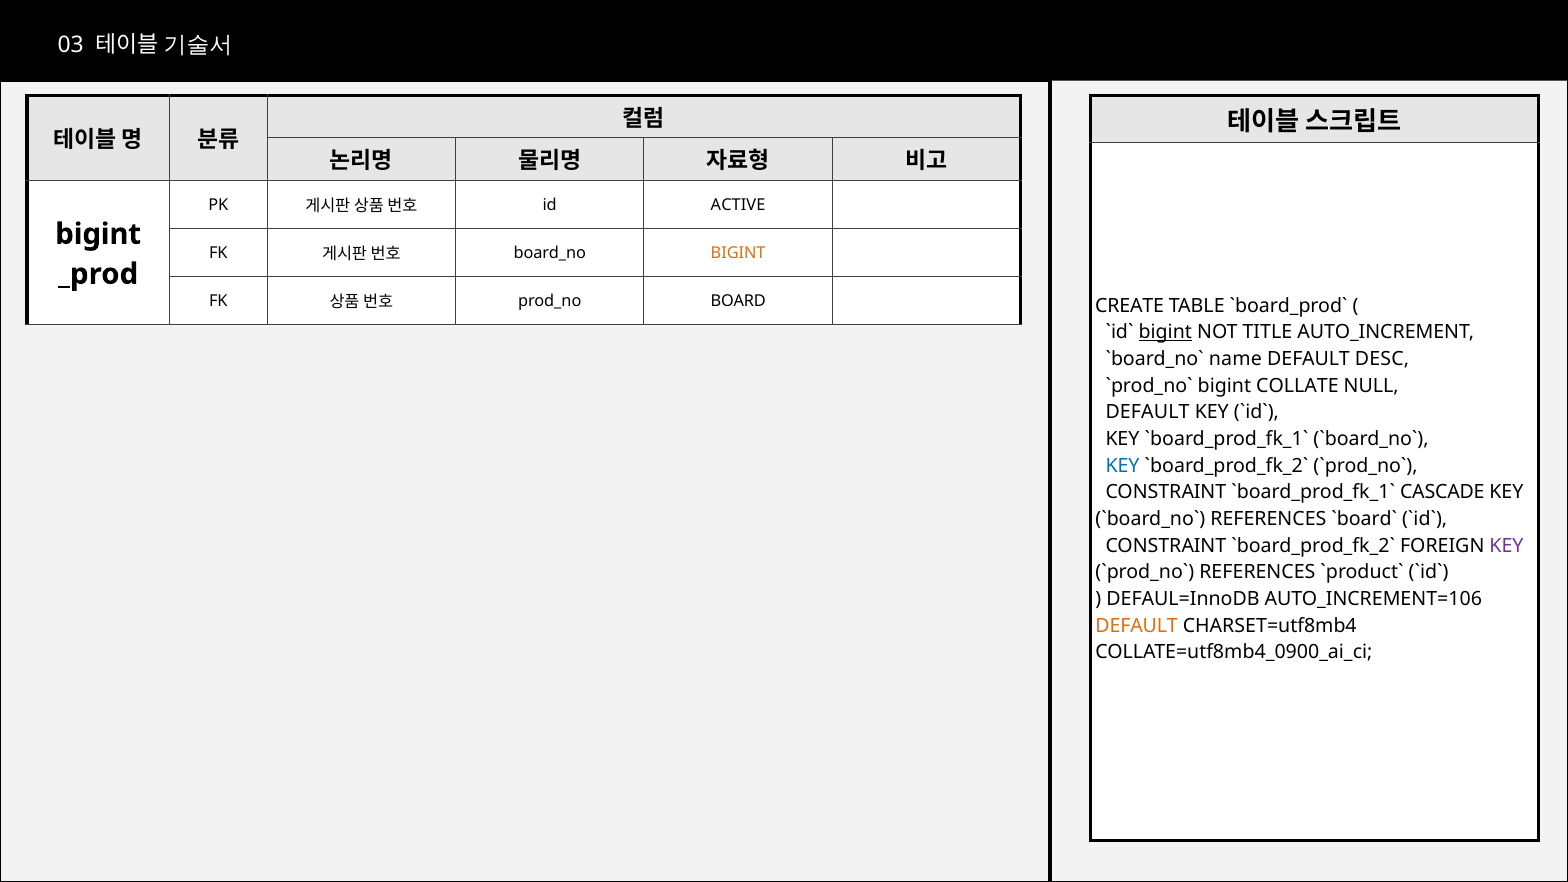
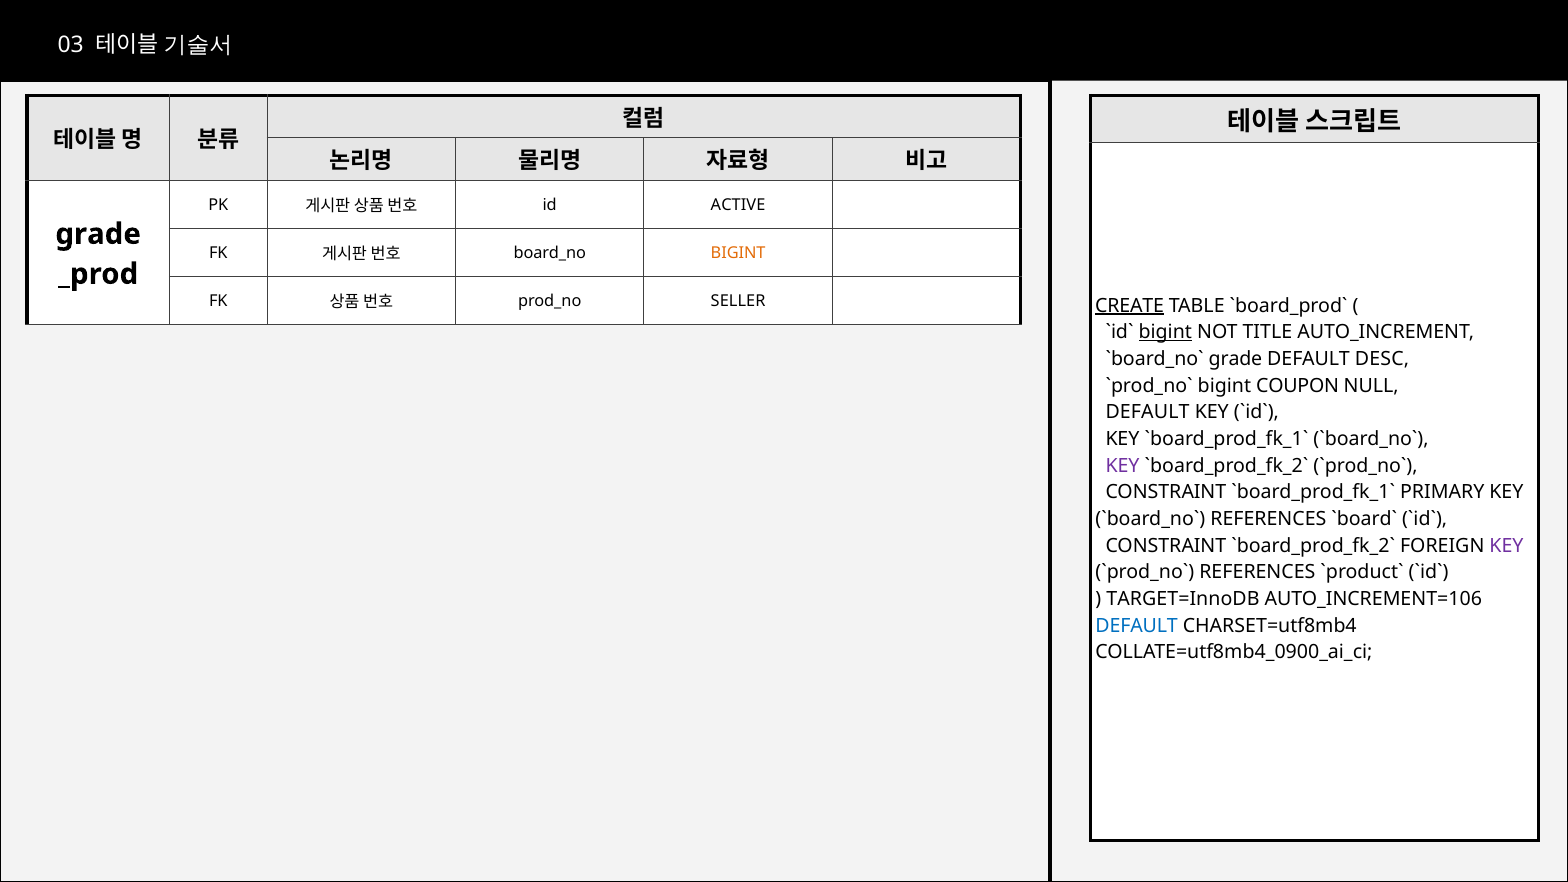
bigint at (98, 234): bigint -> grade
BOARD: BOARD -> SELLER
CREATE underline: none -> present
name at (1235, 359): name -> grade
COLLATE: COLLATE -> COUPON
KEY at (1123, 466) colour: blue -> purple
CASCADE: CASCADE -> PRIMARY
DEFAUL=InnoDB: DEFAUL=InnoDB -> TARGET=InnoDB
DEFAULT at (1137, 626) colour: orange -> blue
